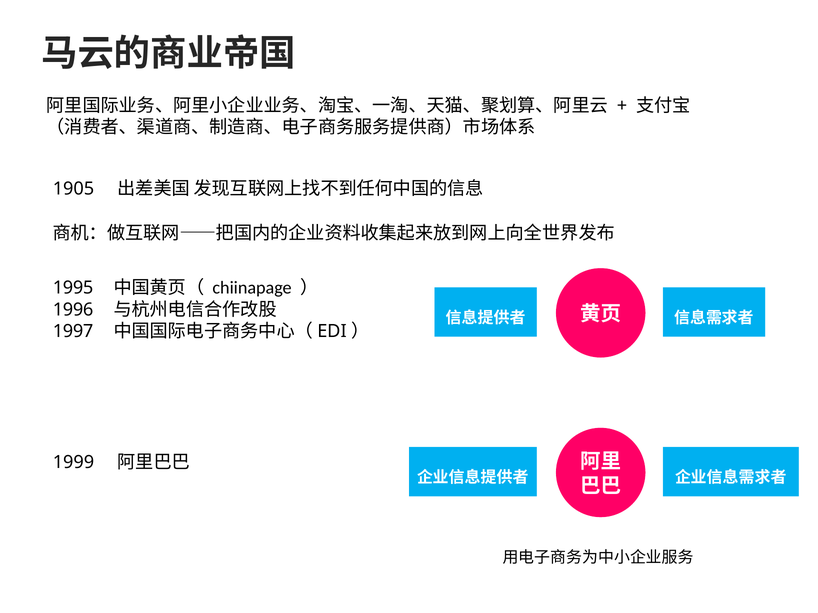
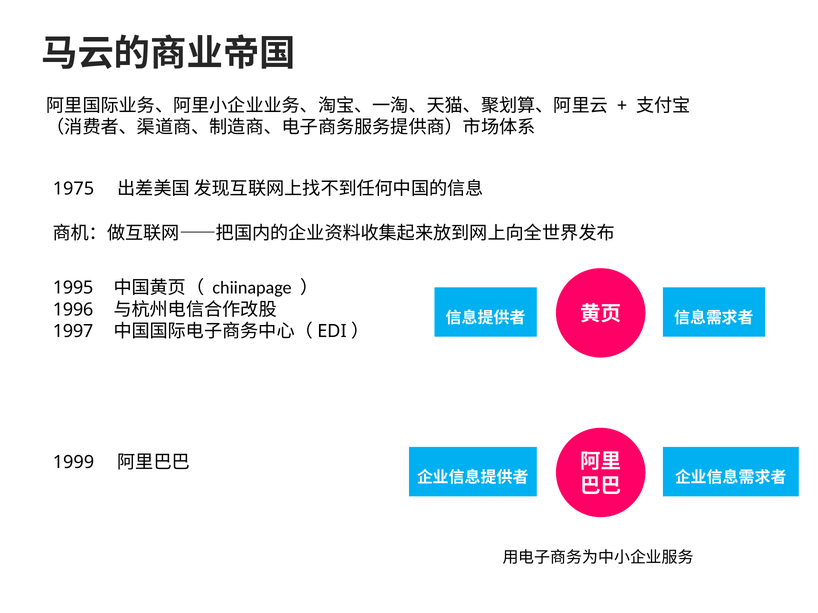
1905: 1905 -> 1975
